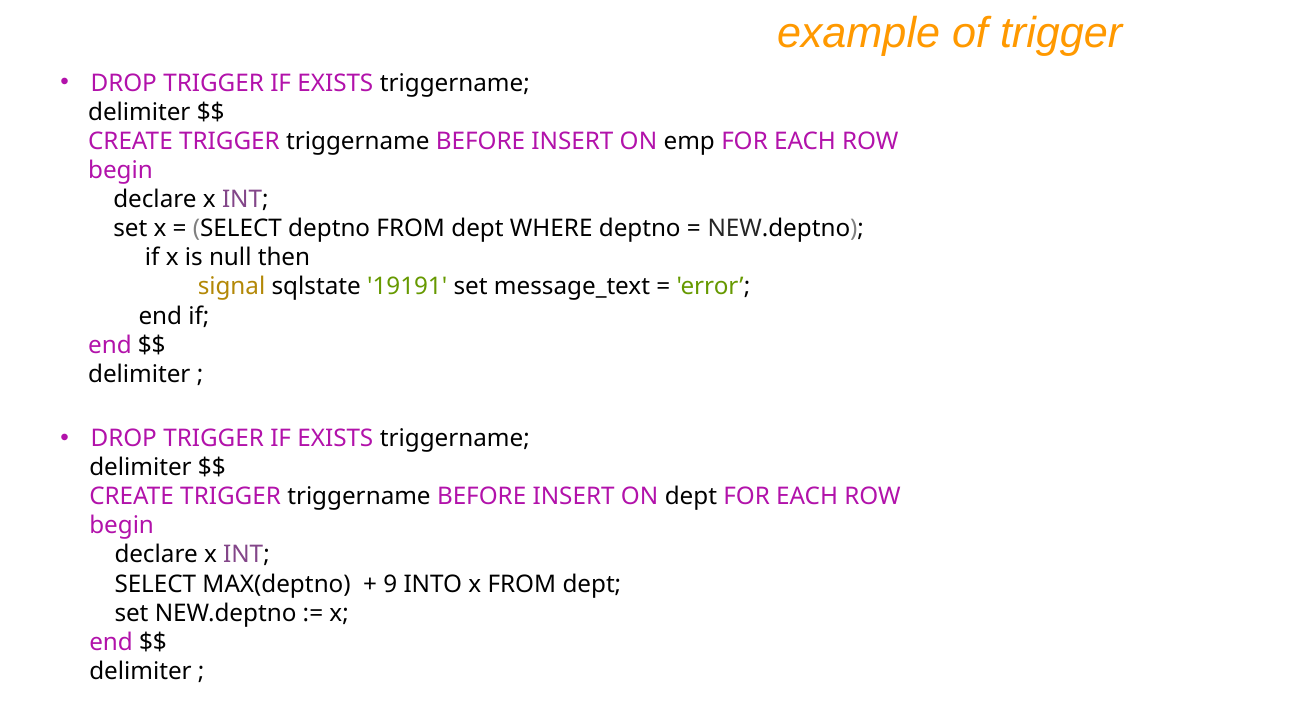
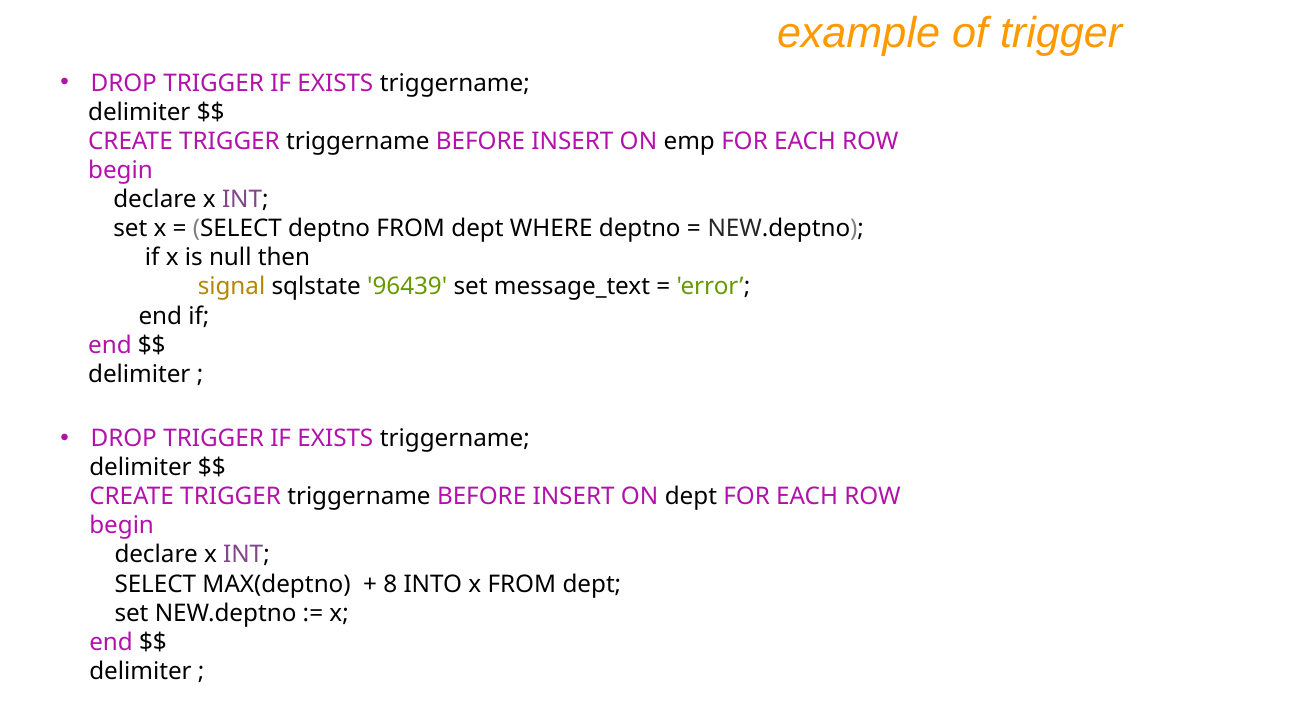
19191: 19191 -> 96439
9: 9 -> 8
